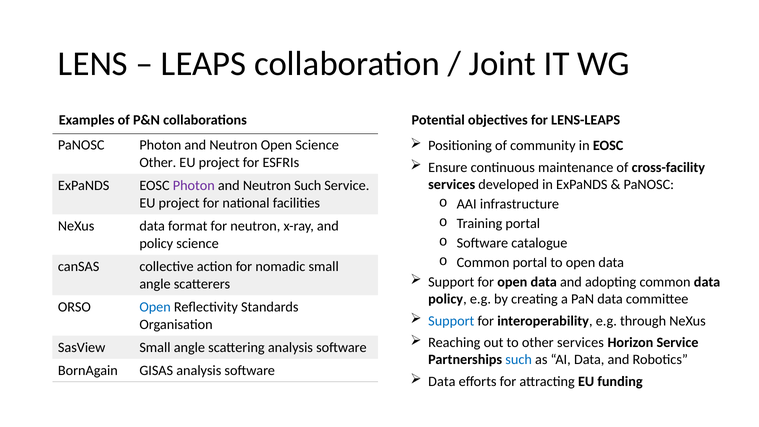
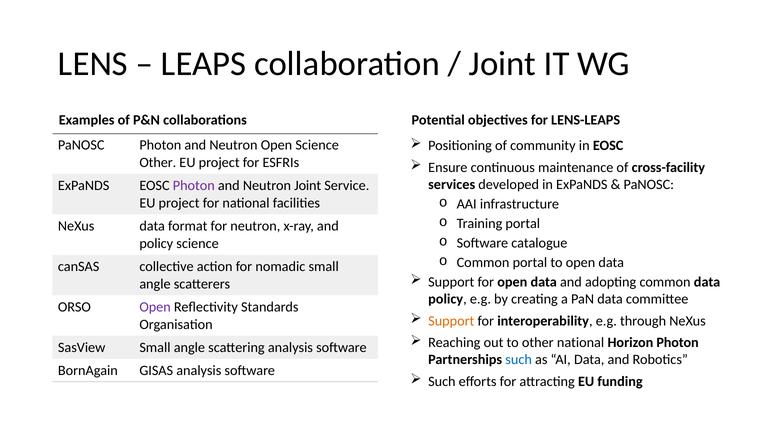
Neutron Such: Such -> Joint
Open at (155, 307) colour: blue -> purple
Support at (451, 321) colour: blue -> orange
other services: services -> national
Horizon Service: Service -> Photon
Data at (442, 382): Data -> Such
